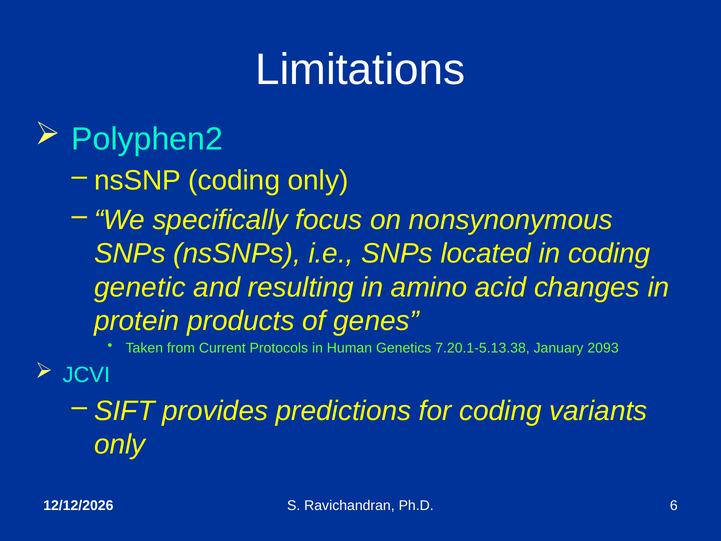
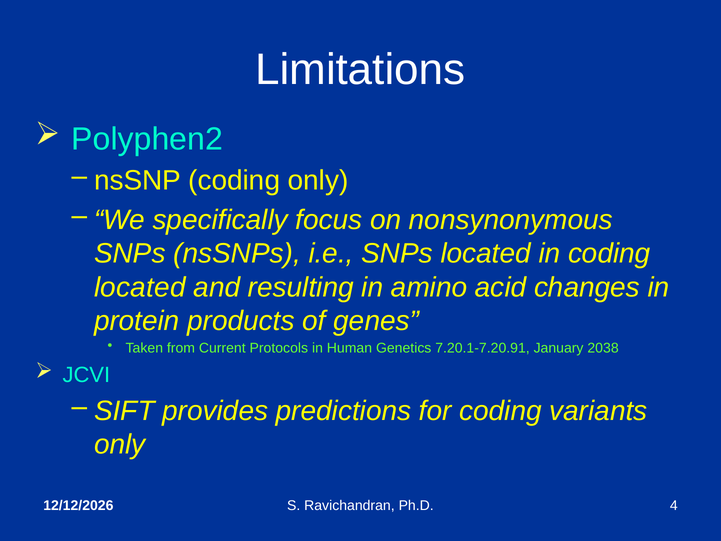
genetic at (140, 287): genetic -> located
7.20.1-5.13.38: 7.20.1-5.13.38 -> 7.20.1-7.20.91
2093: 2093 -> 2038
6: 6 -> 4
